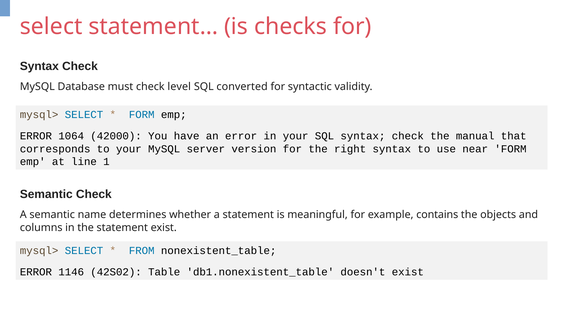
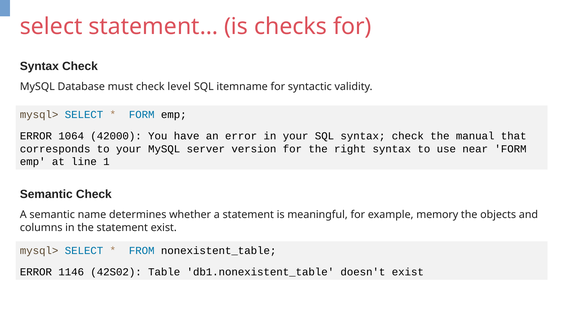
converted: converted -> itemname
contains: contains -> memory
